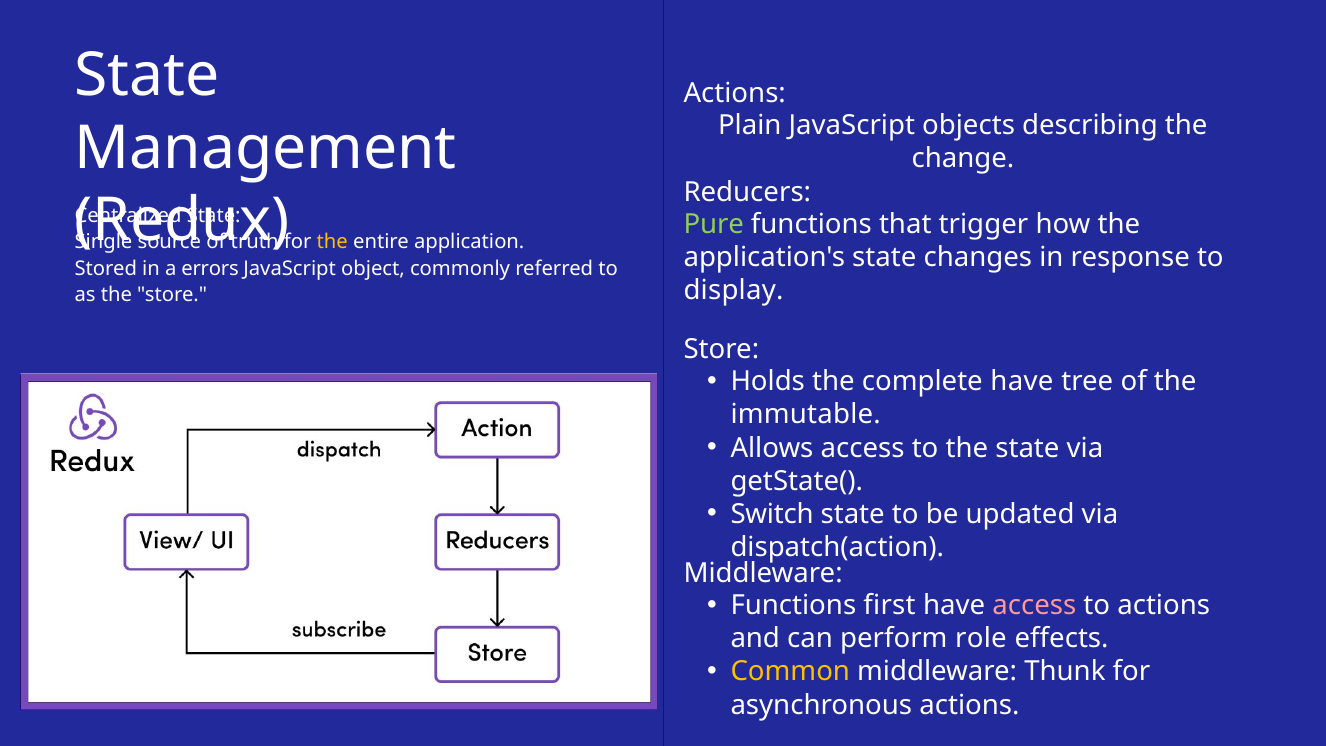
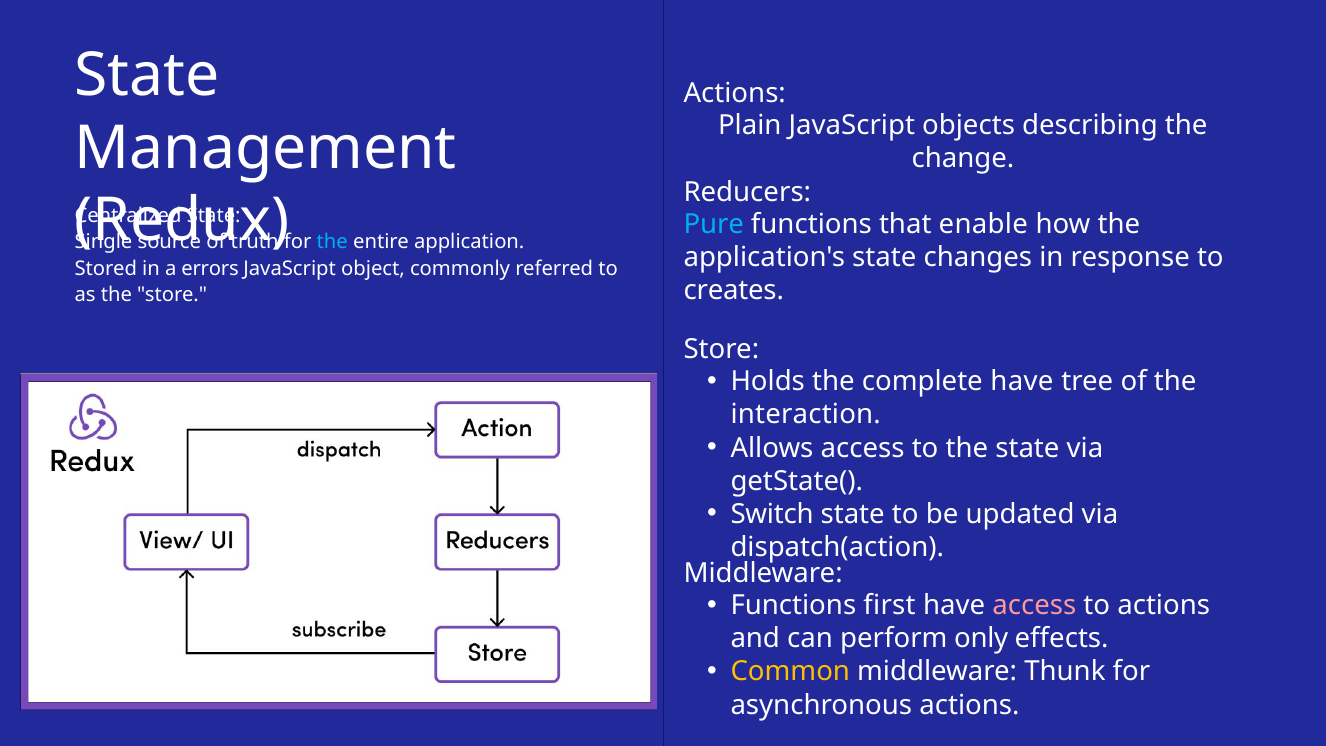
Pure colour: light green -> light blue
trigger: trigger -> enable
the at (332, 242) colour: yellow -> light blue
display: display -> creates
immutable: immutable -> interaction
role: role -> only
